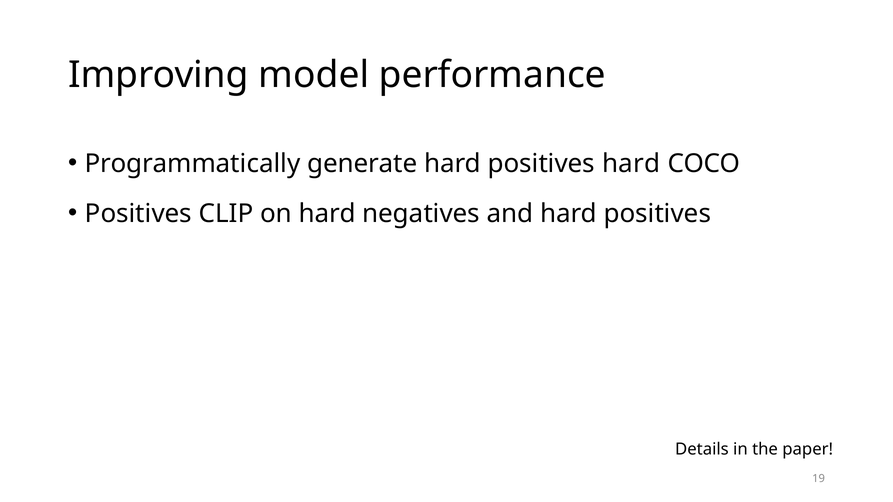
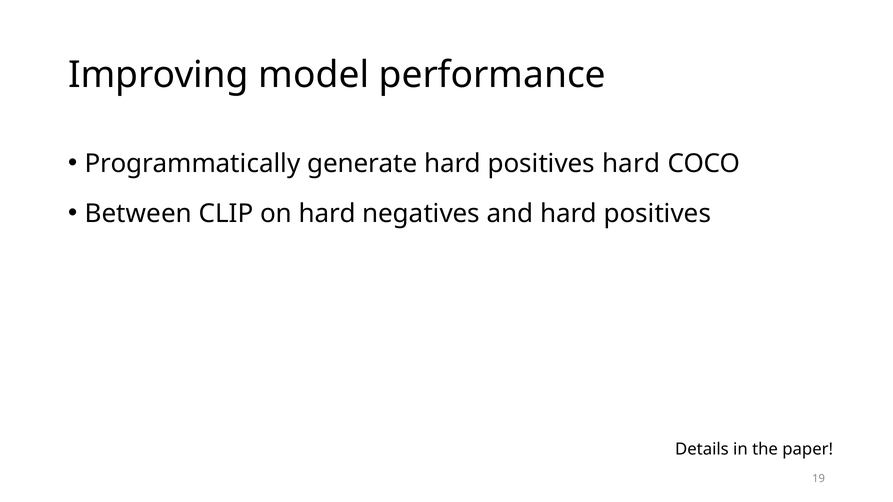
Positives at (138, 214): Positives -> Between
